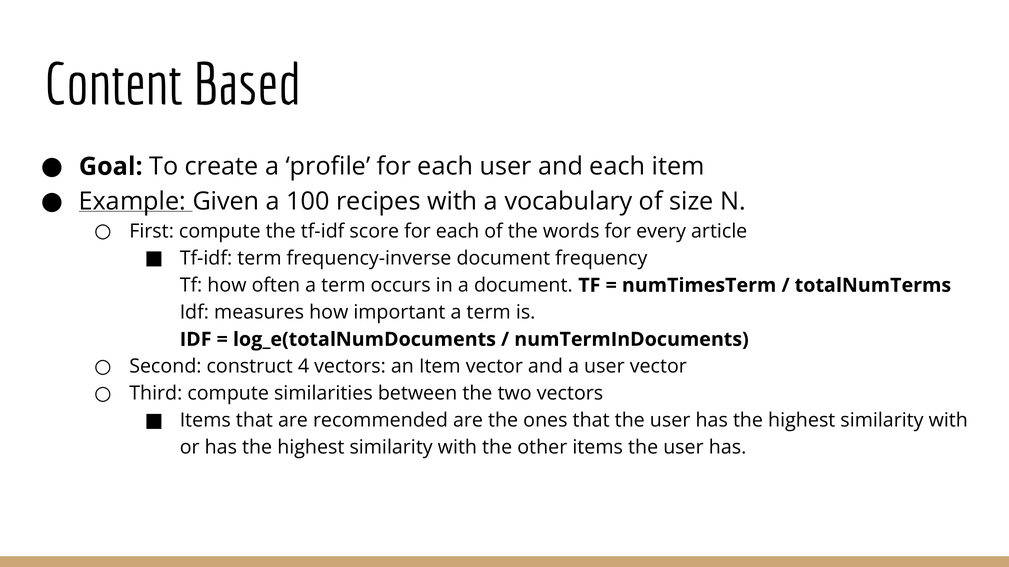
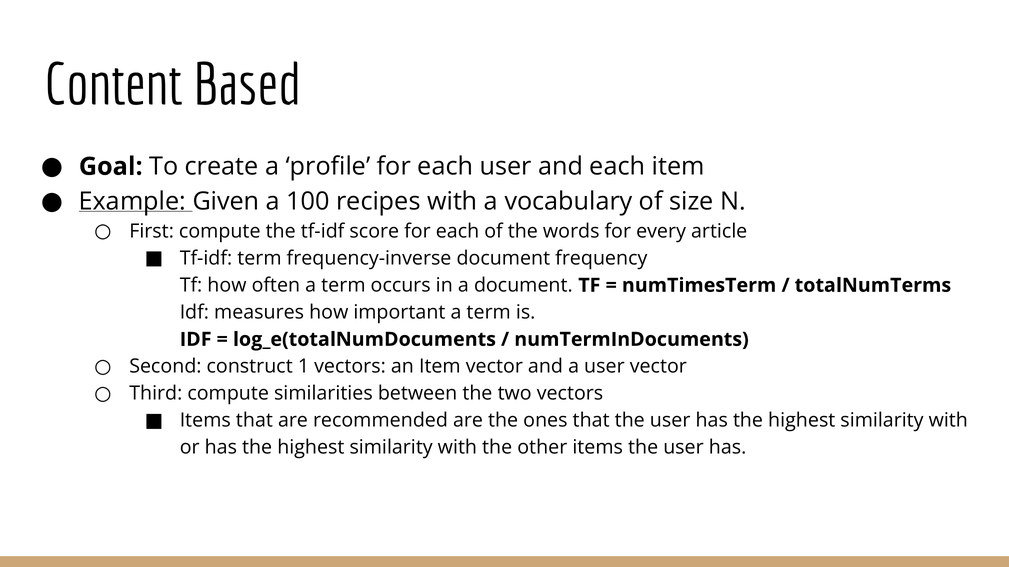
4: 4 -> 1
